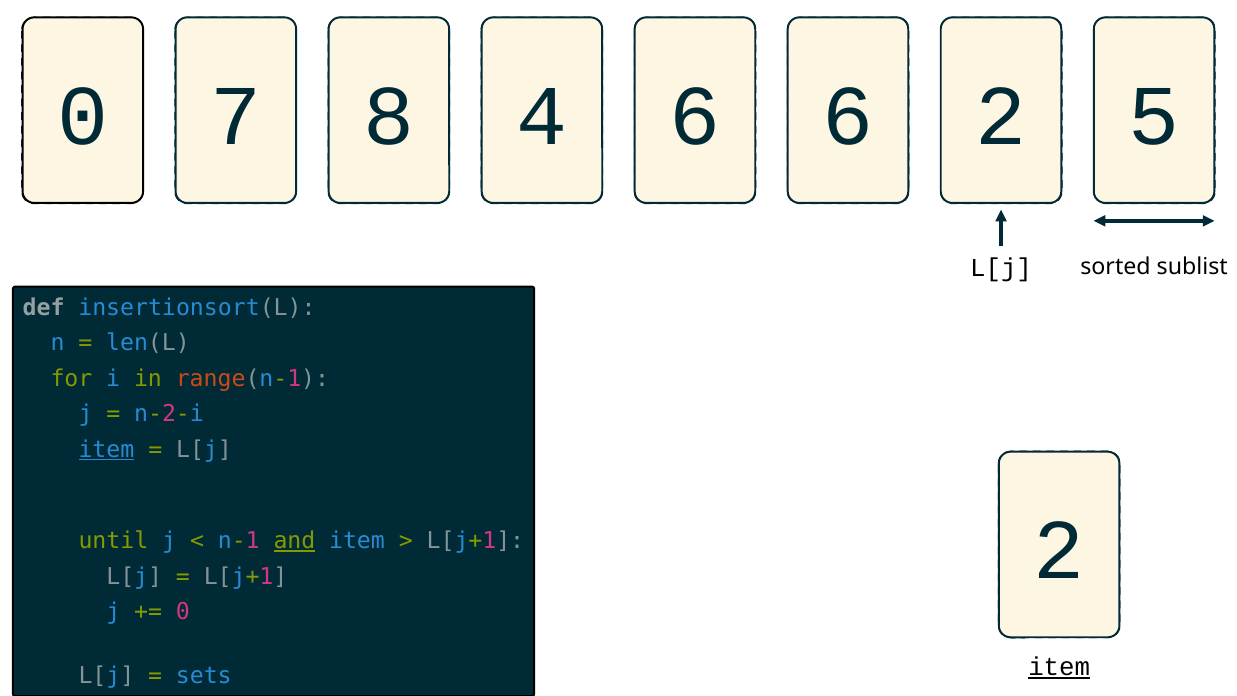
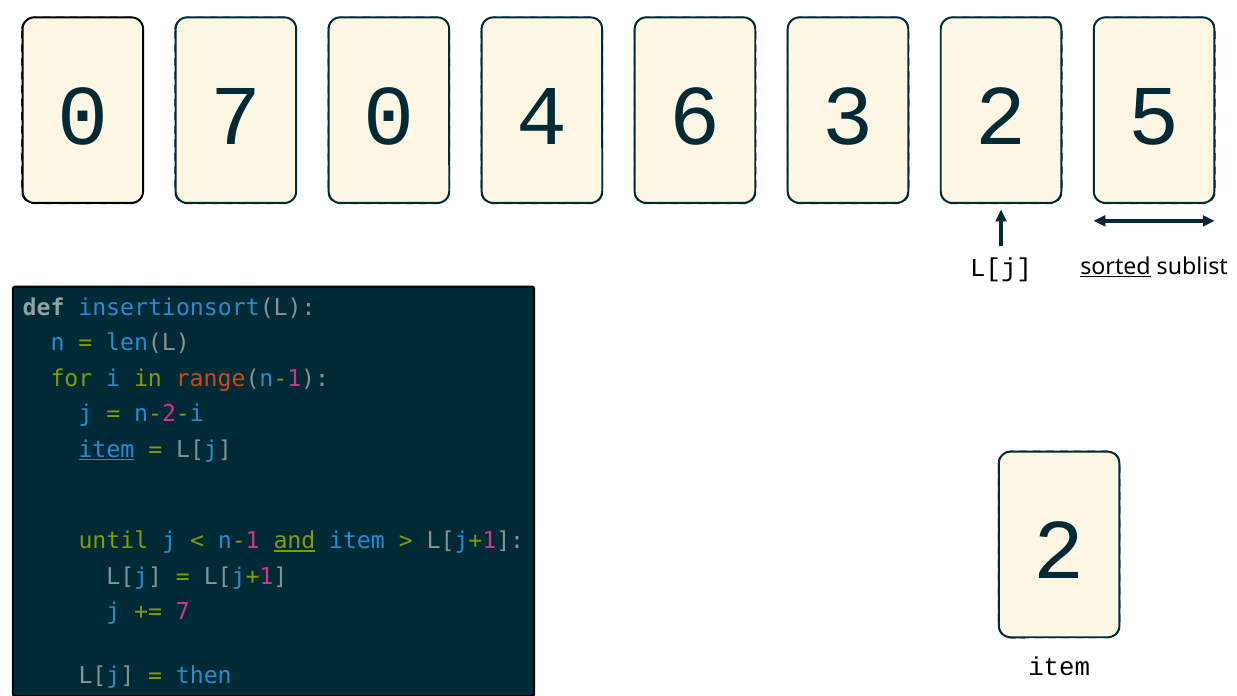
7 8: 8 -> 0
6 6: 6 -> 3
sorted underline: none -> present
0 at (183, 612): 0 -> 7
item at (1059, 666) underline: present -> none
sets: sets -> then
